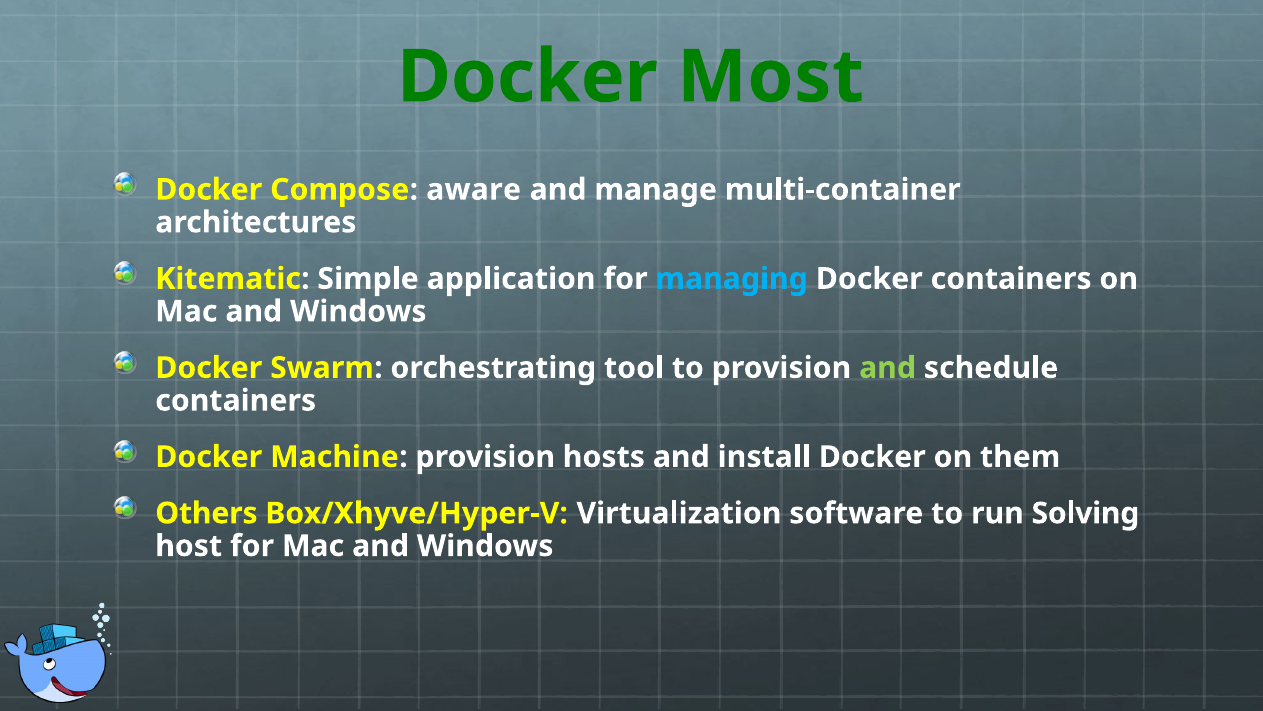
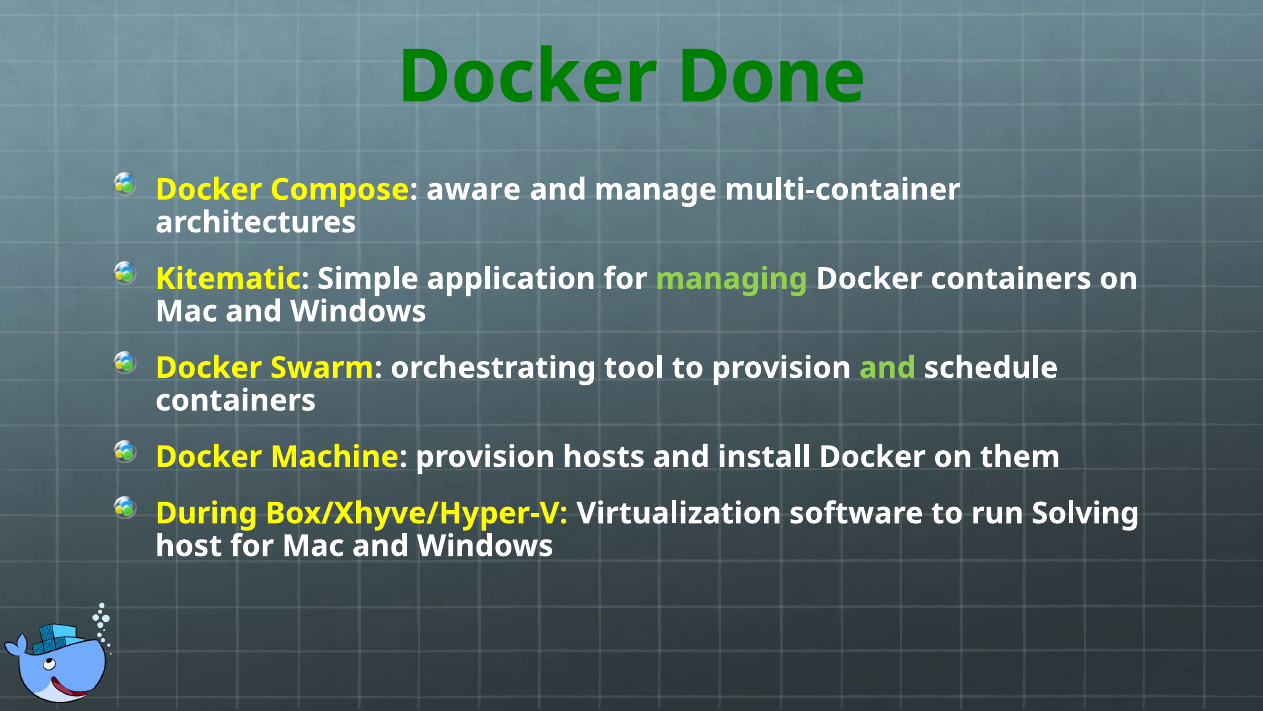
Most: Most -> Done
managing colour: light blue -> light green
Others: Others -> During
